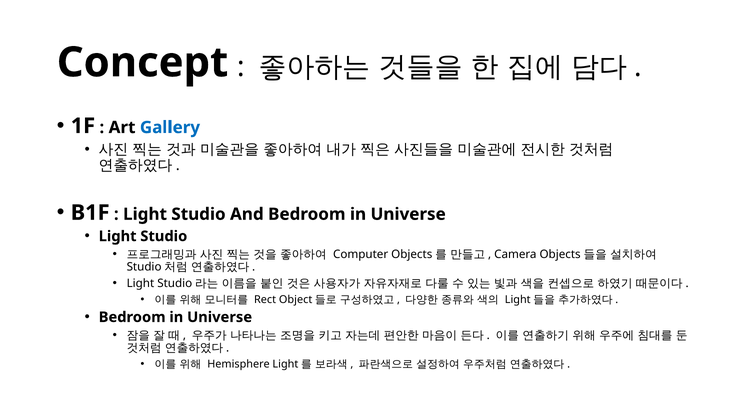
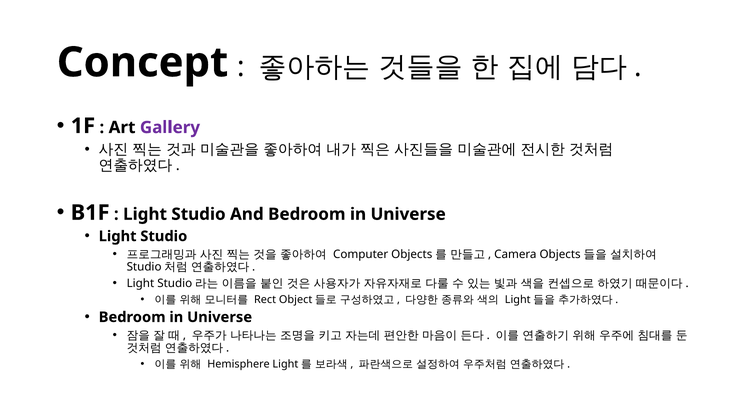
Gallery colour: blue -> purple
